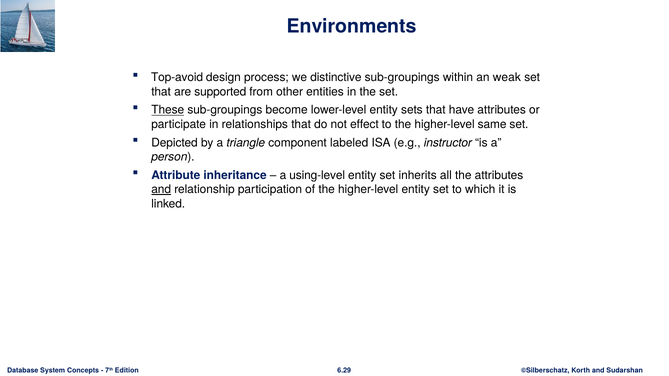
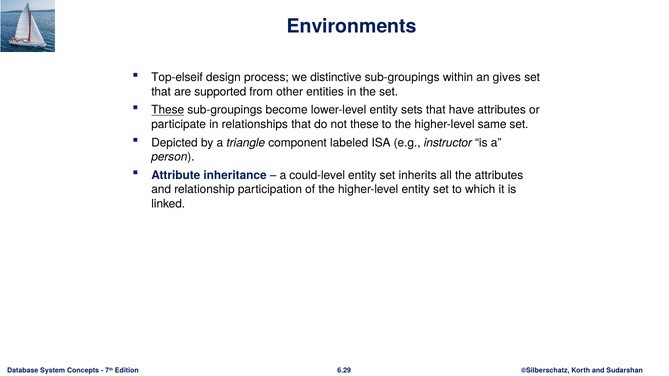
Top-avoid: Top-avoid -> Top-elseif
weak: weak -> gives
not effect: effect -> these
using-level: using-level -> could-level
and at (161, 190) underline: present -> none
